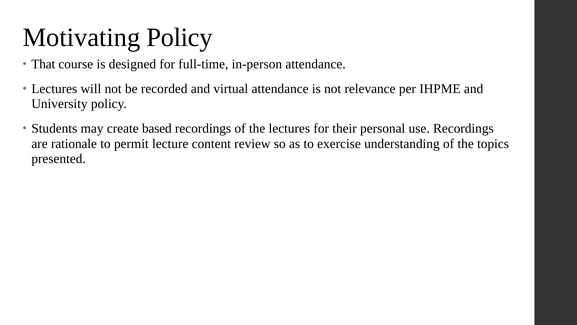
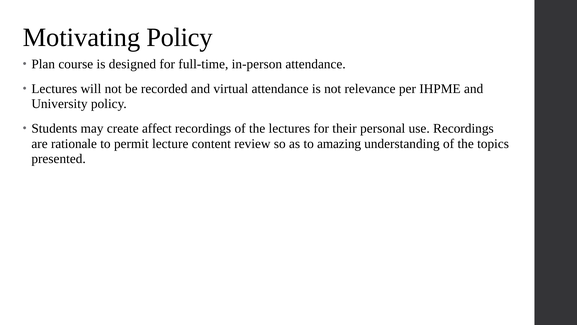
That: That -> Plan
based: based -> affect
exercise: exercise -> amazing
